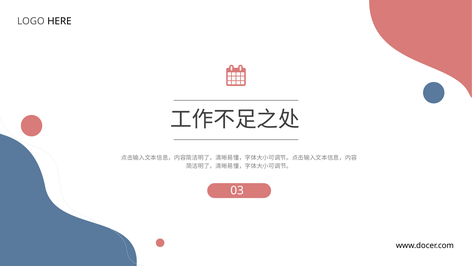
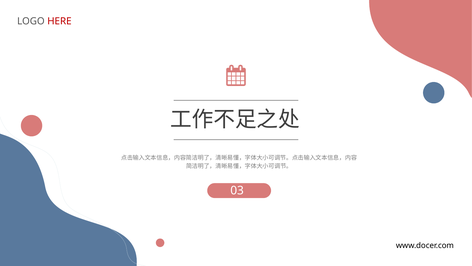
HERE colour: black -> red
